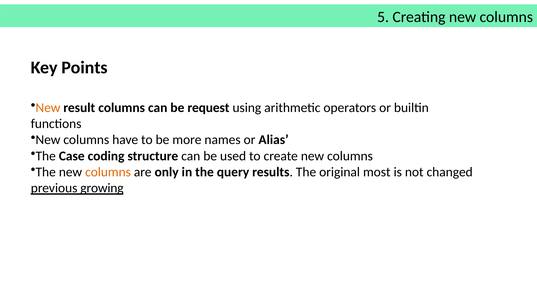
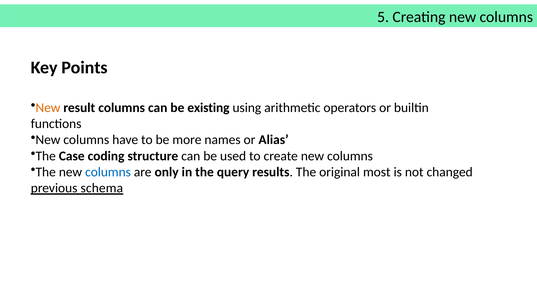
request: request -> existing
columns at (108, 172) colour: orange -> blue
growing: growing -> schema
